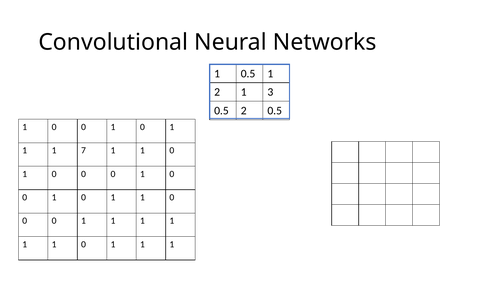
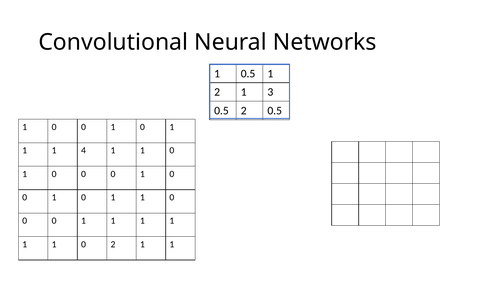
7: 7 -> 4
1 at (113, 244): 1 -> 2
